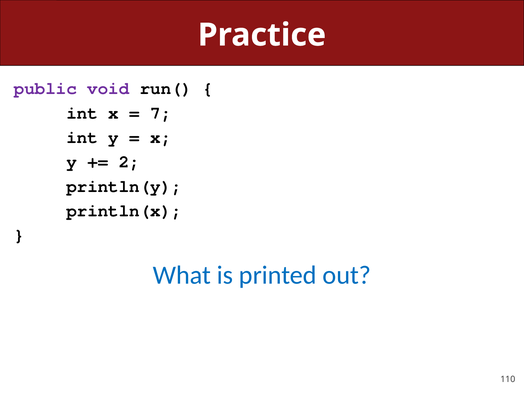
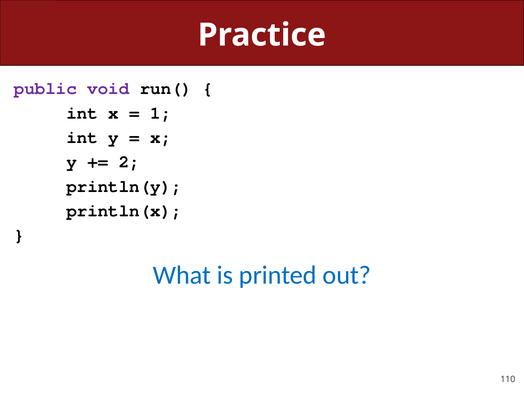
7: 7 -> 1
